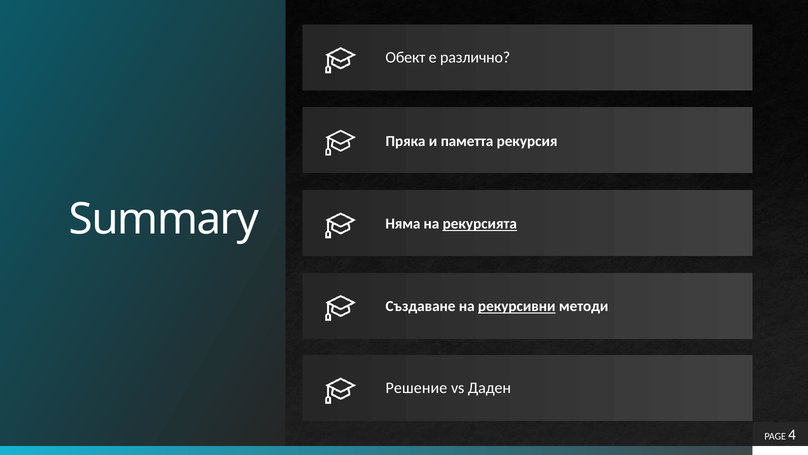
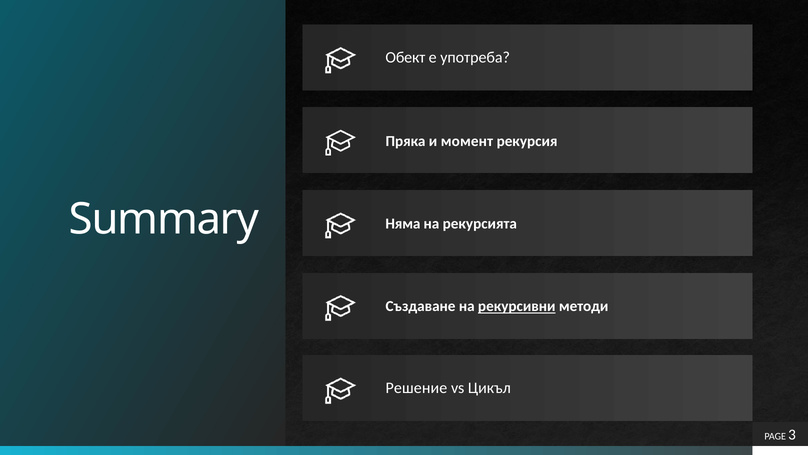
различно: различно -> употреба
паметта: паметта -> момент
рекурсията underline: present -> none
Даден: Даден -> Цикъл
4: 4 -> 3
